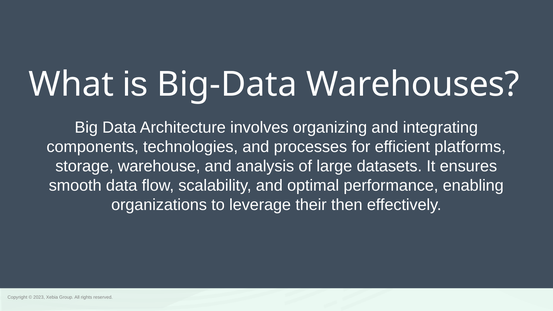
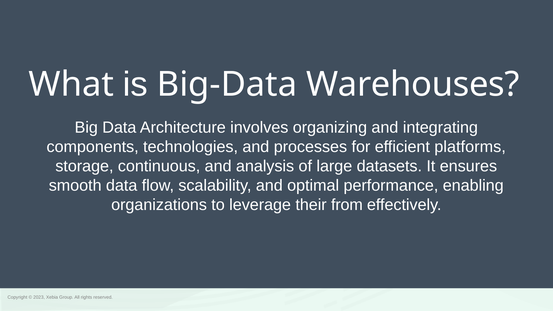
warehouse: warehouse -> continuous
then: then -> from
